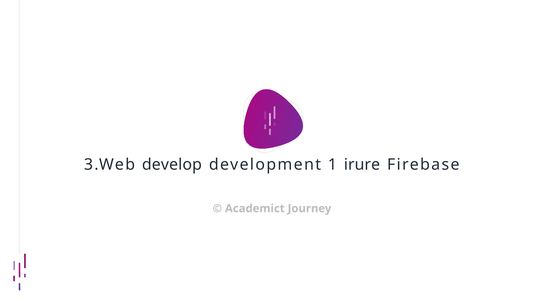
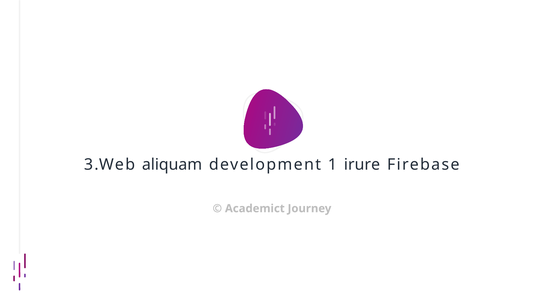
develop: develop -> aliquam
